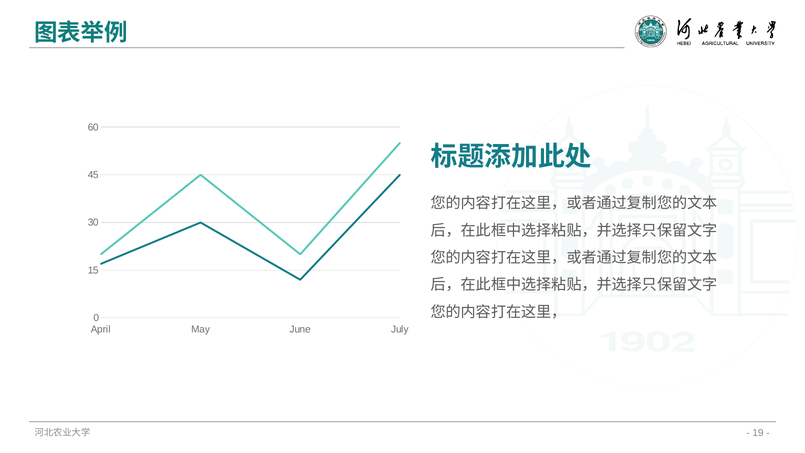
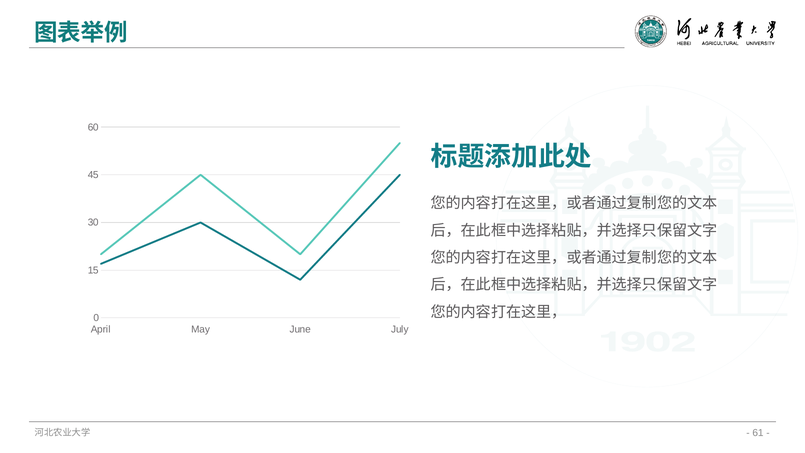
19: 19 -> 61
